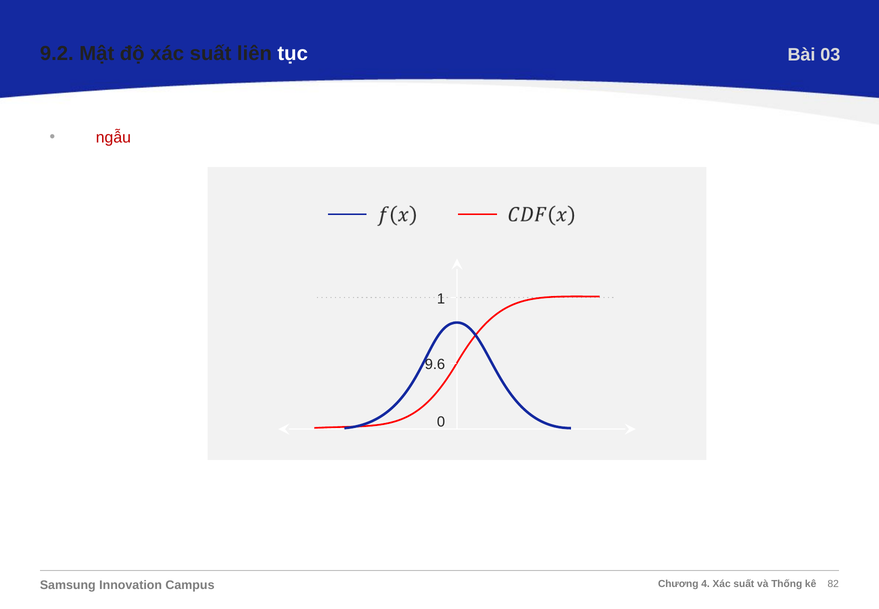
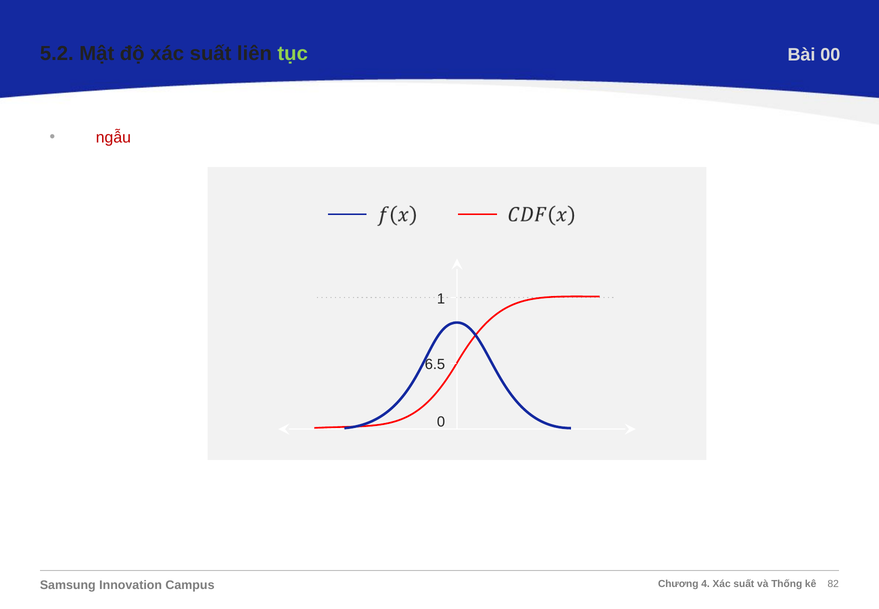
9.2: 9.2 -> 5.2
tục colour: white -> light green
03: 03 -> 00
9.6: 9.6 -> 6.5
